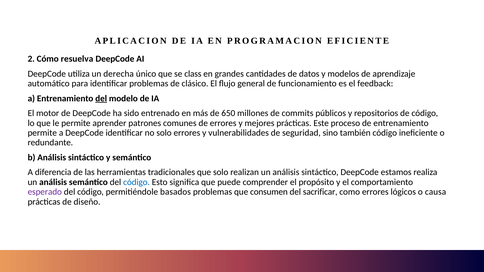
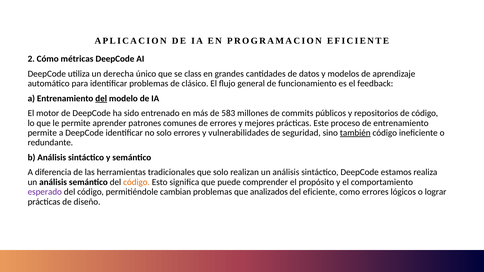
resuelva: resuelva -> métricas
650: 650 -> 583
también underline: none -> present
código at (137, 182) colour: blue -> orange
basados: basados -> cambian
consumen: consumen -> analizados
del sacrificar: sacrificar -> eficiente
causa: causa -> lograr
